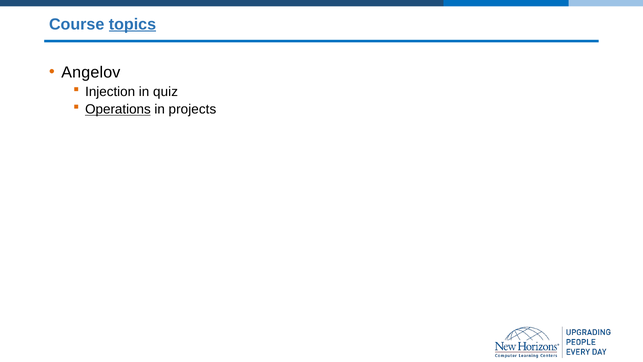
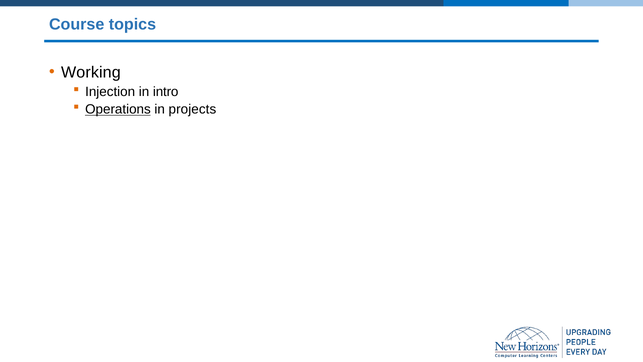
topics underline: present -> none
Angelov: Angelov -> Working
quiz: quiz -> intro
